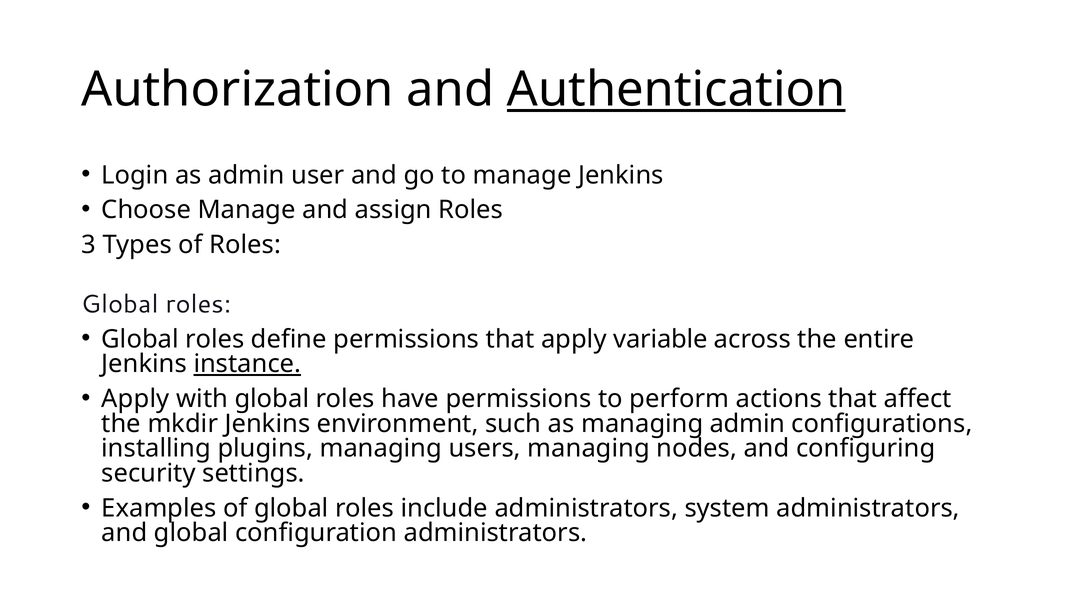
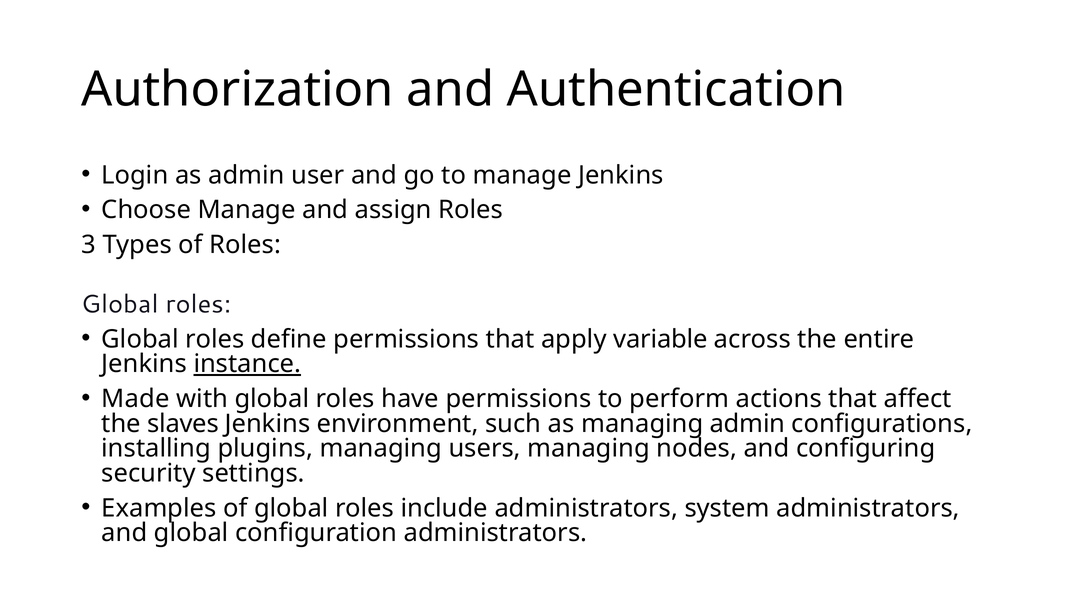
Authentication underline: present -> none
Apply at (135, 399): Apply -> Made
mkdir: mkdir -> slaves
